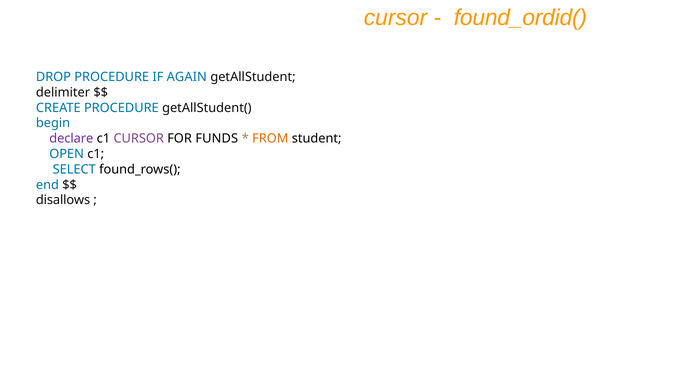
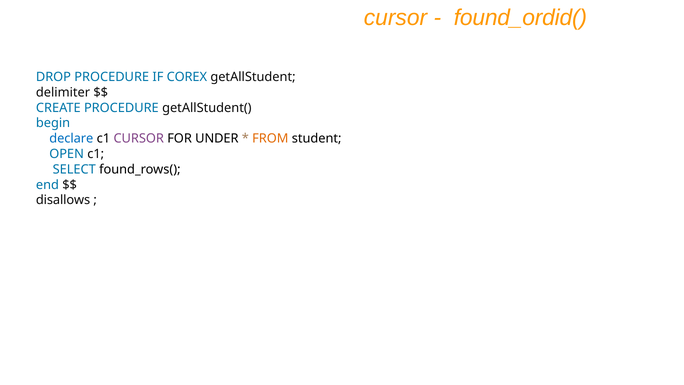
AGAIN: AGAIN -> COREX
declare colour: purple -> blue
FUNDS: FUNDS -> UNDER
